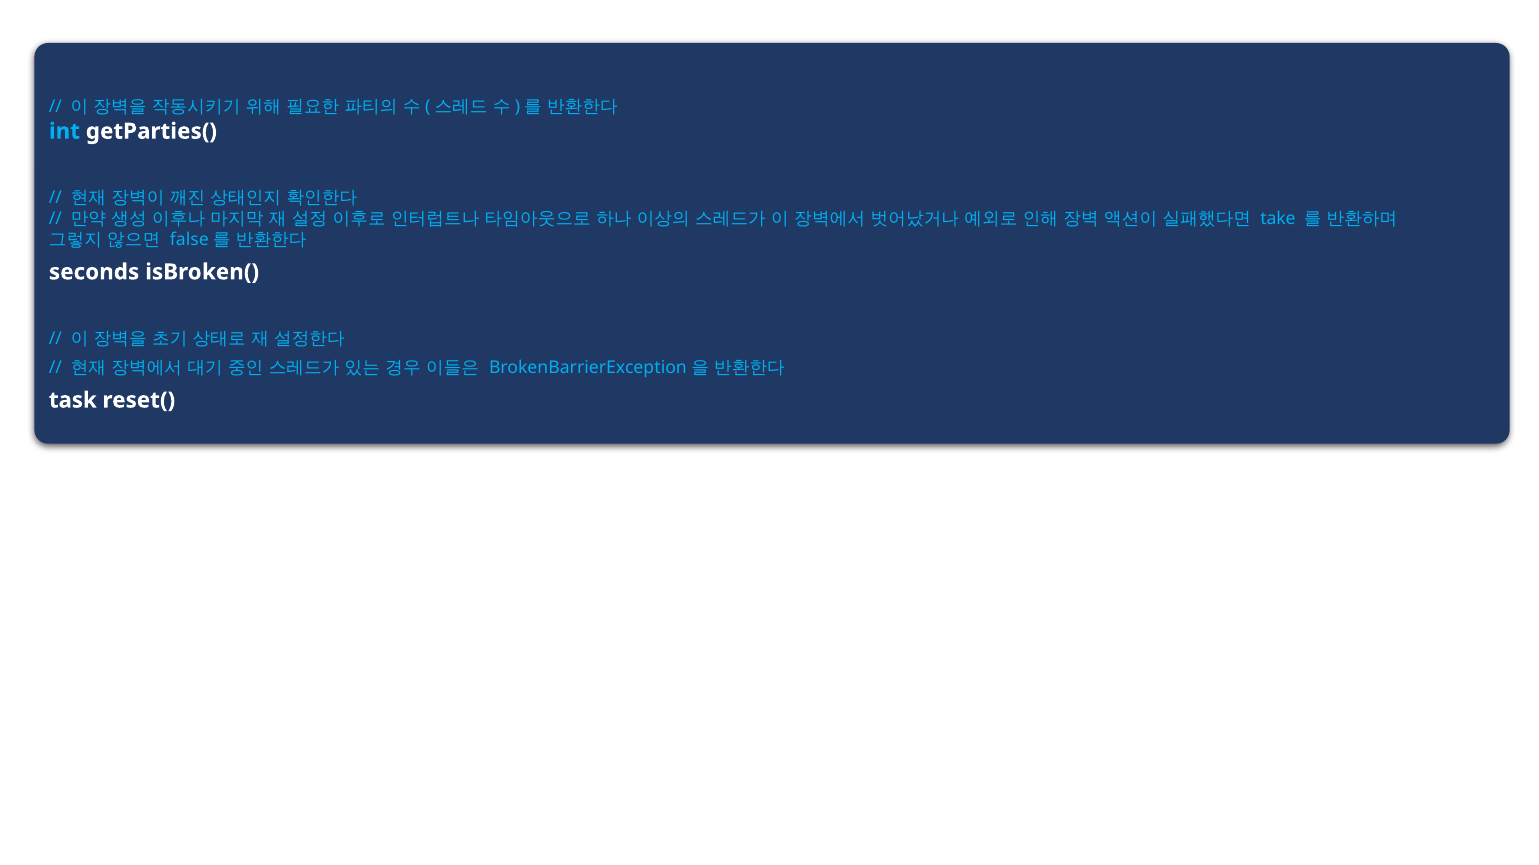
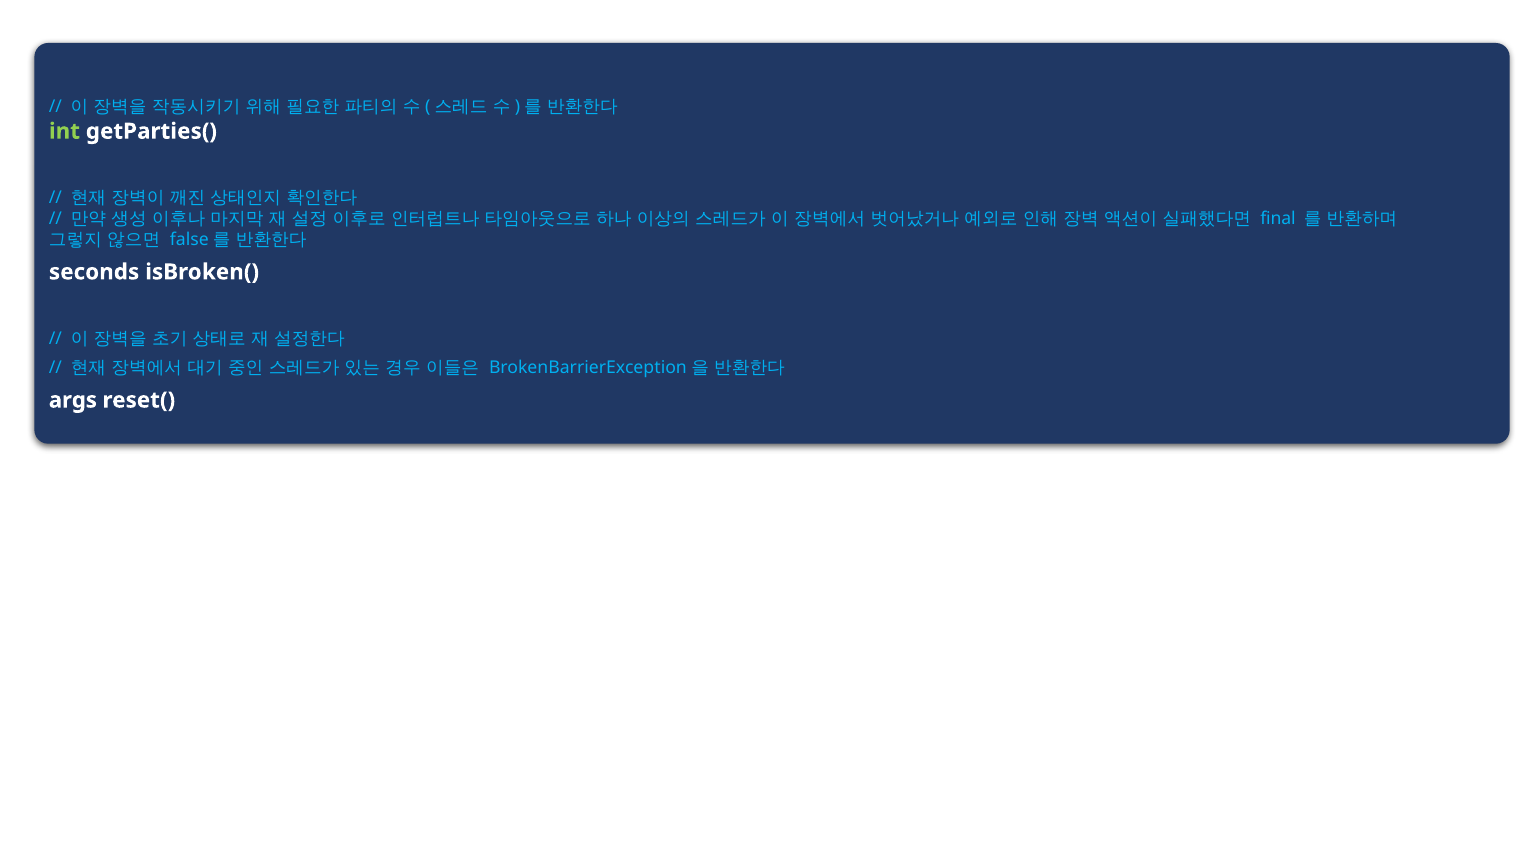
int colour: light blue -> light green
take: take -> final
task: task -> args
